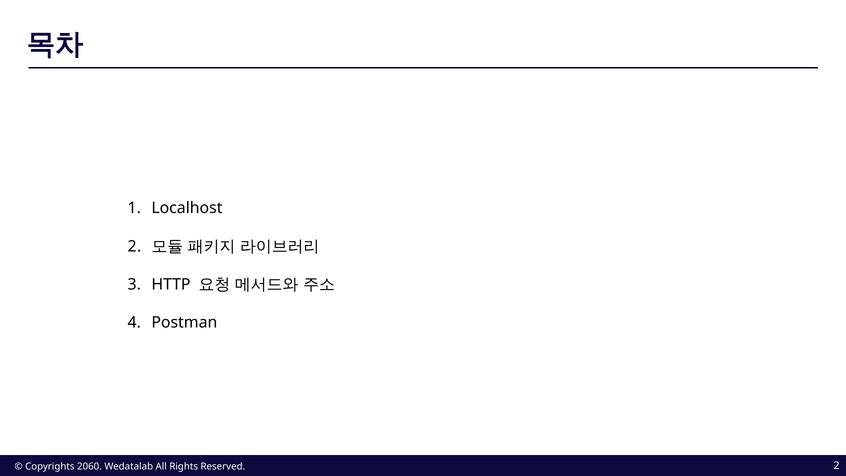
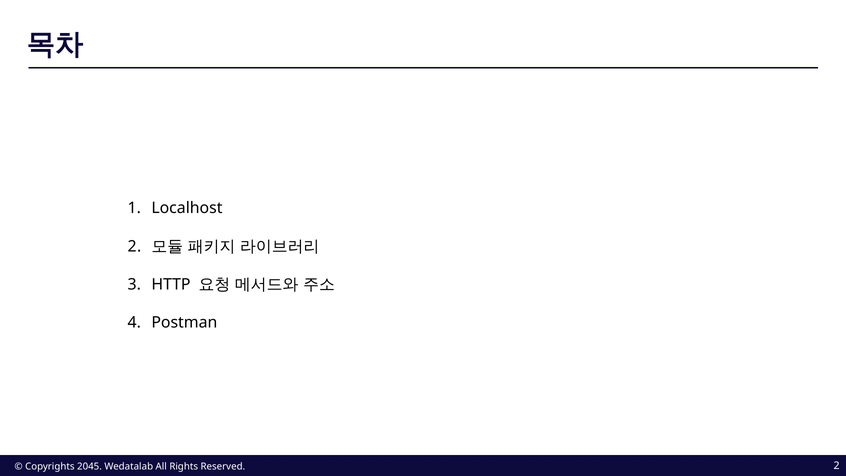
2060: 2060 -> 2045
